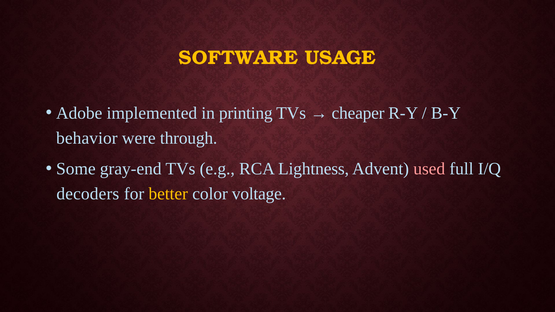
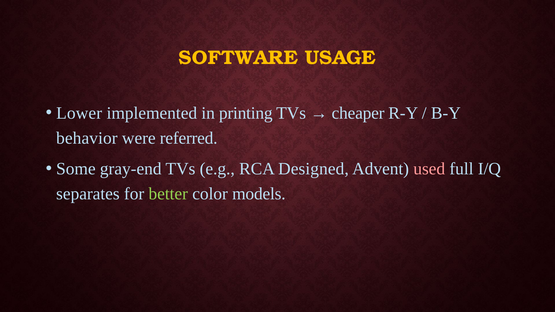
Adobe: Adobe -> Lower
through: through -> referred
Lightness: Lightness -> Designed
decoders: decoders -> separates
better colour: yellow -> light green
voltage: voltage -> models
